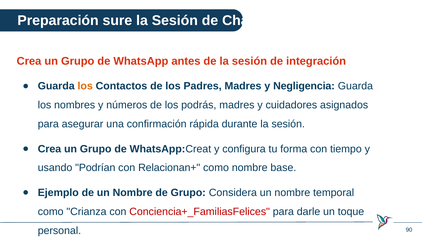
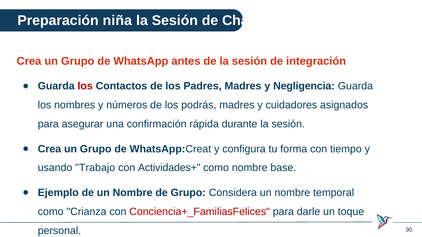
sure: sure -> niña
los at (85, 86) colour: orange -> red
Podrían: Podrían -> Trabajo
Relacionan+: Relacionan+ -> Actividades+
